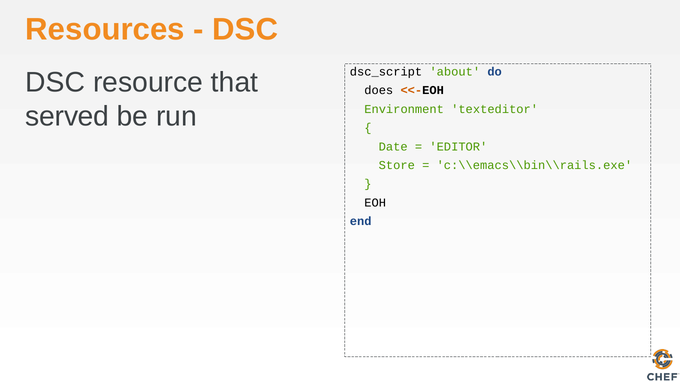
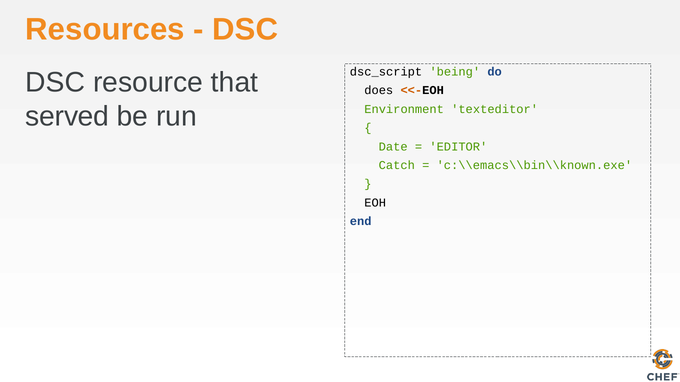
about: about -> being
Store: Store -> Catch
c:\\emacs\\bin\\rails.exe: c:\\emacs\\bin\\rails.exe -> c:\\emacs\\bin\\known.exe
